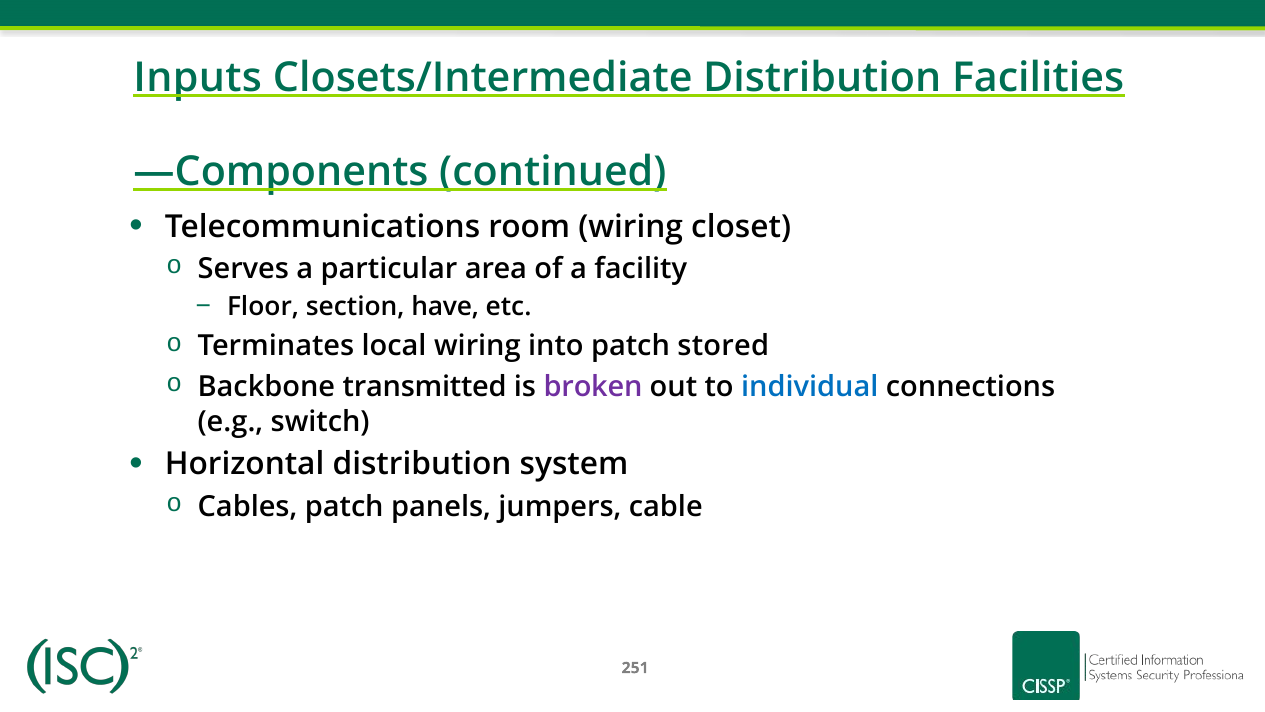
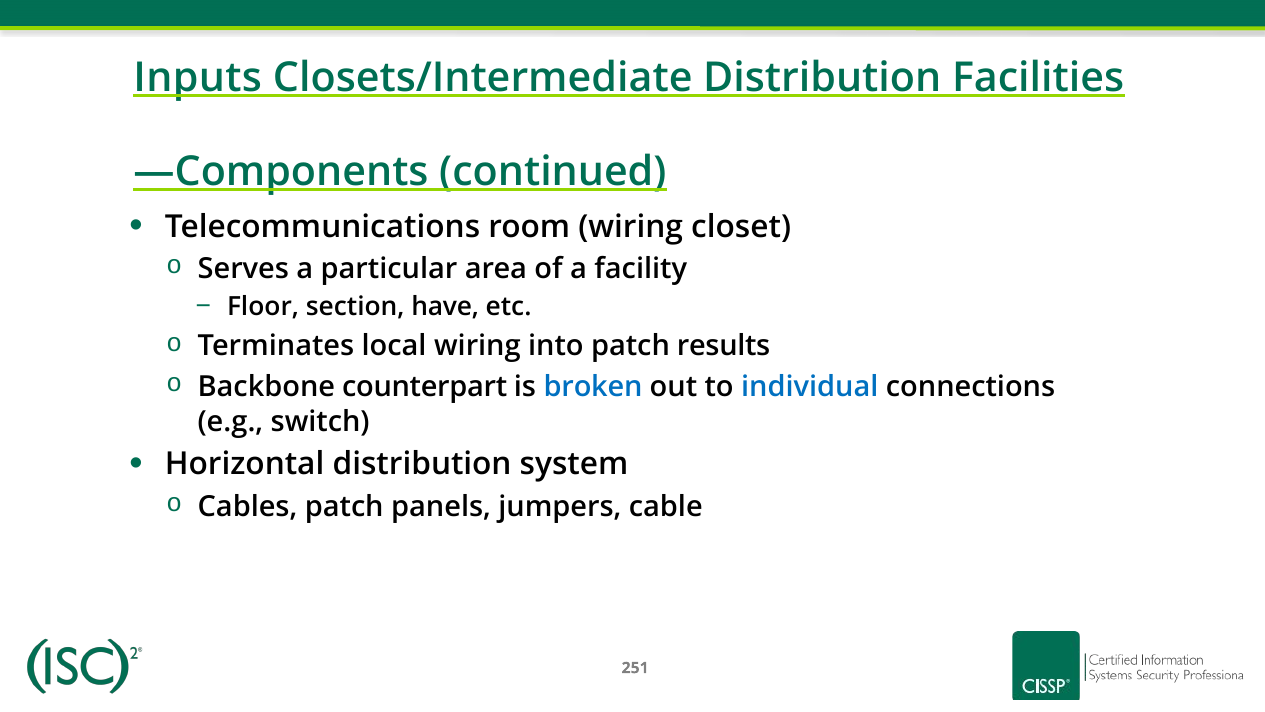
stored: stored -> results
transmitted: transmitted -> counterpart
broken colour: purple -> blue
